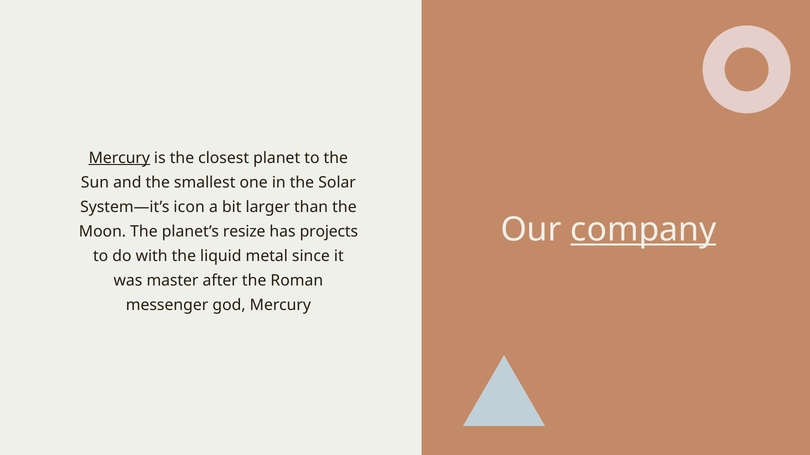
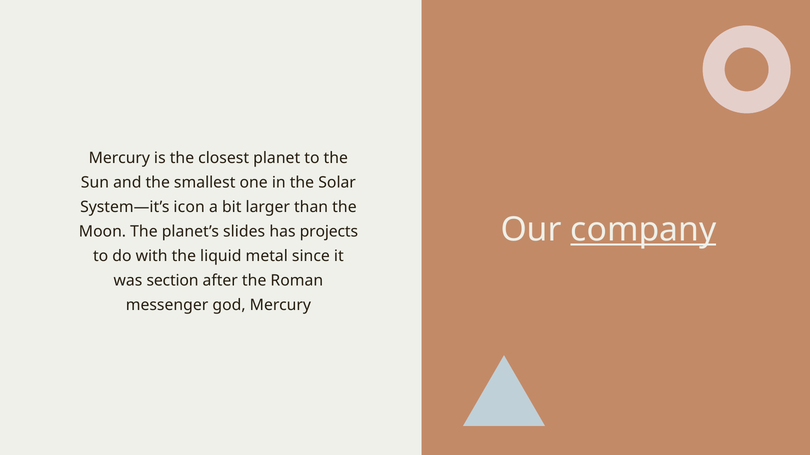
Mercury at (119, 158) underline: present -> none
resize: resize -> slides
master: master -> section
